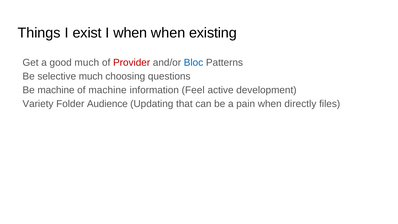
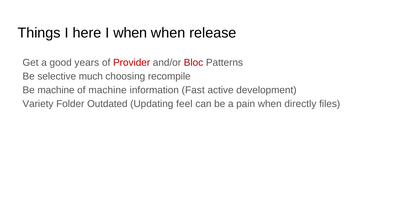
exist: exist -> here
existing: existing -> release
good much: much -> years
Bloc colour: blue -> red
questions: questions -> recompile
Feel: Feel -> Fast
Audience: Audience -> Outdated
that: that -> feel
